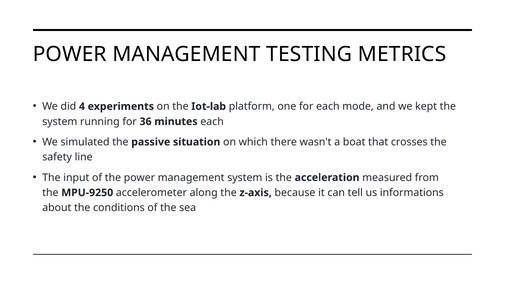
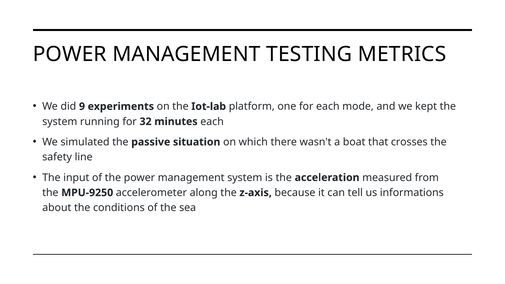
4: 4 -> 9
36: 36 -> 32
